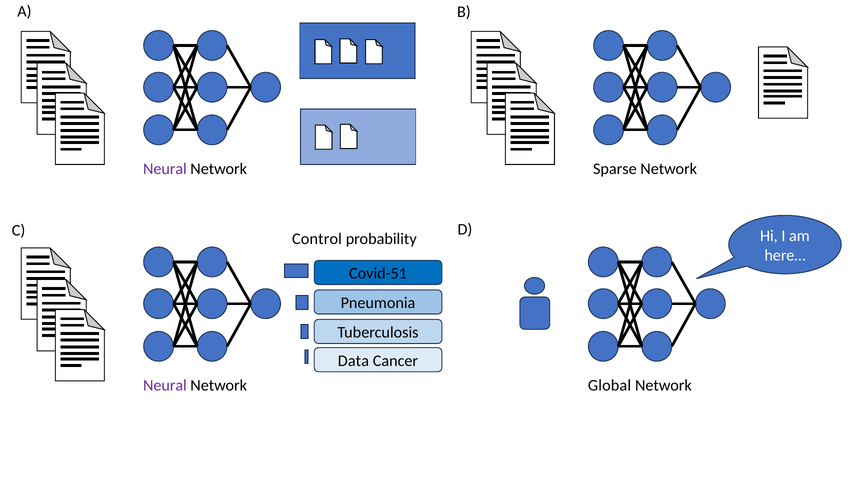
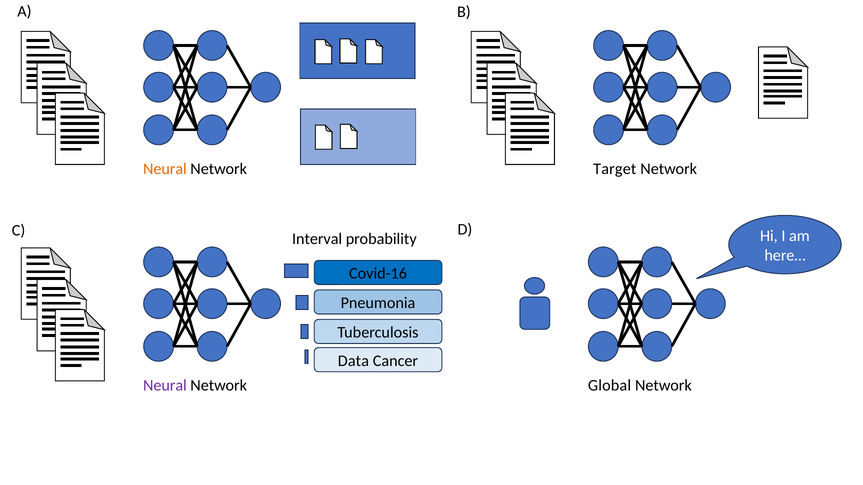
Neural at (165, 169) colour: purple -> orange
Sparse: Sparse -> Target
Control: Control -> Interval
Covid-51: Covid-51 -> Covid-16
